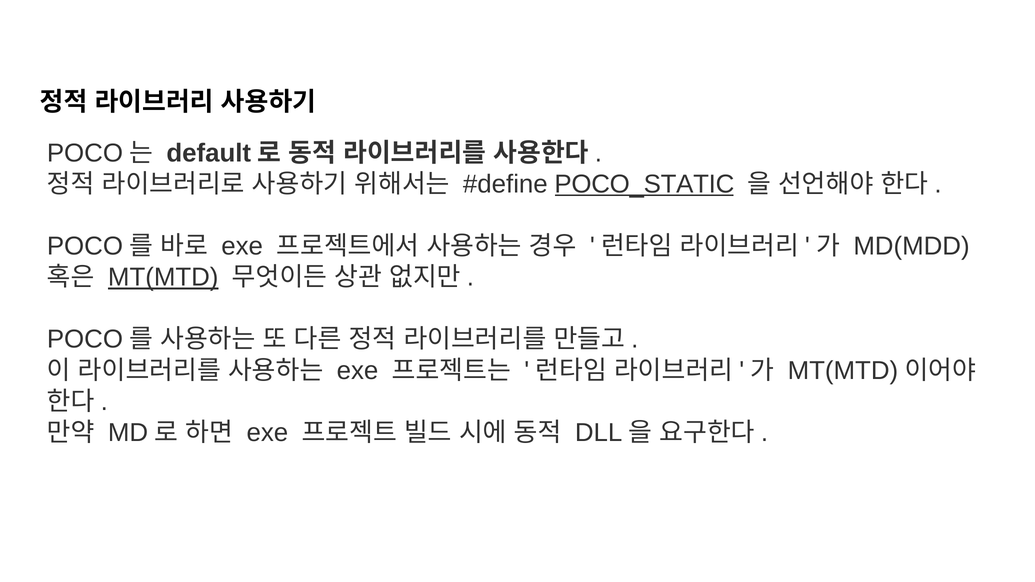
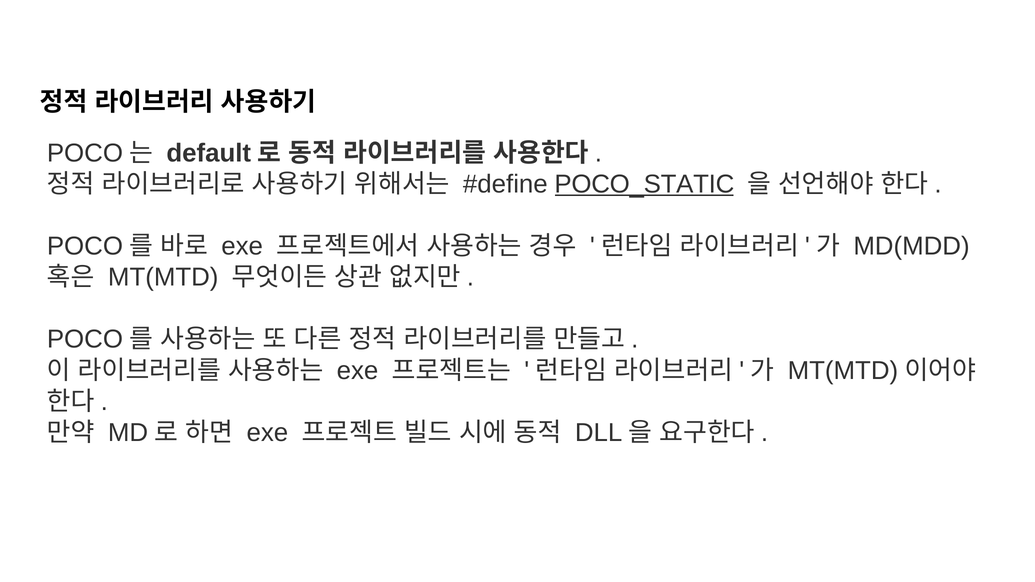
MT(MTD underline: present -> none
